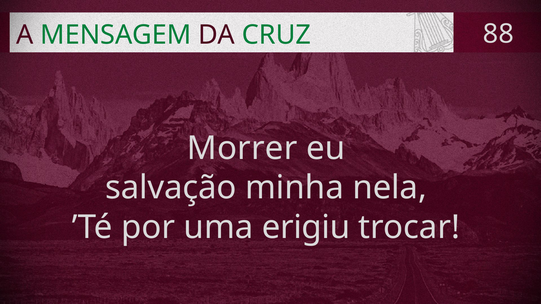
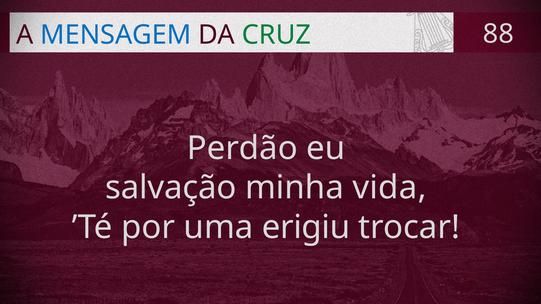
MENSAGEM colour: green -> blue
Morrer: Morrer -> Perdão
nela: nela -> vida
